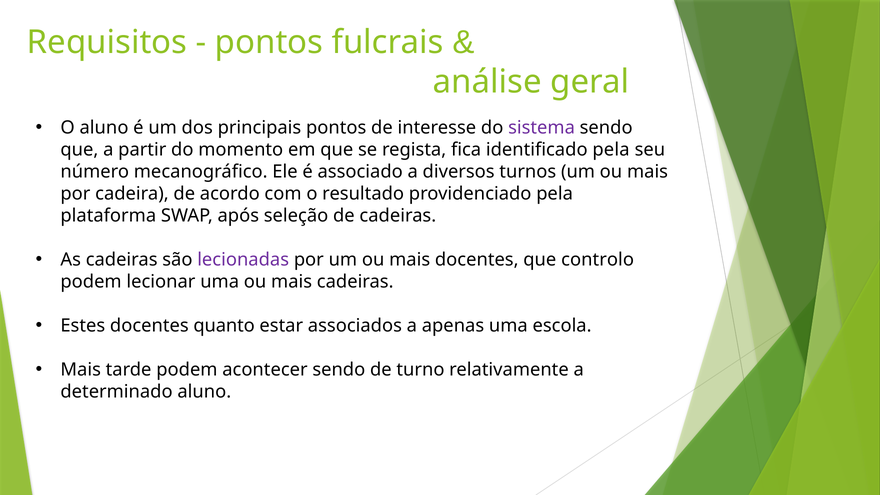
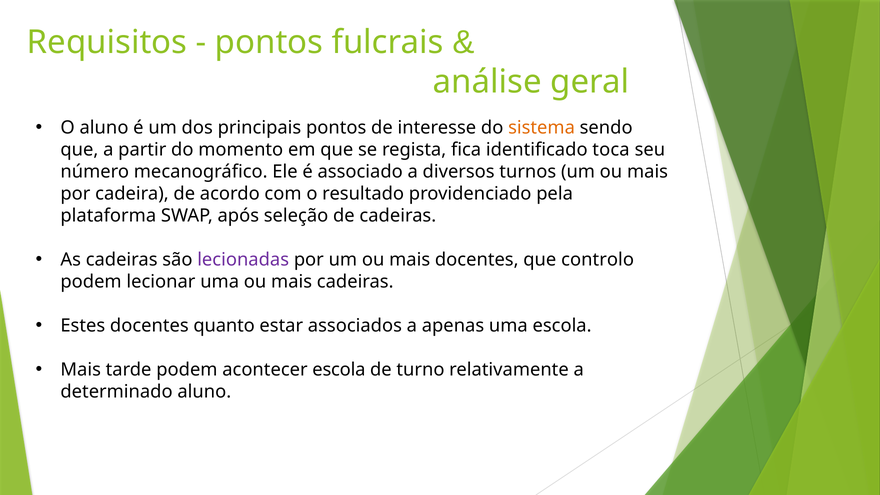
sistema colour: purple -> orange
identificado pela: pela -> toca
acontecer sendo: sendo -> escola
